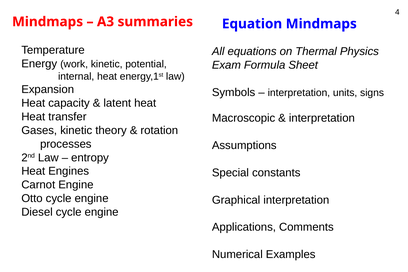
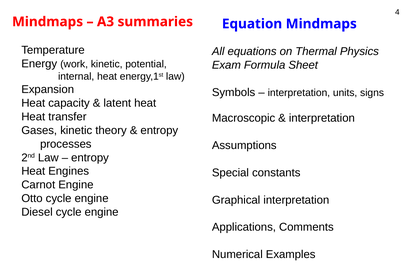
rotation at (159, 130): rotation -> entropy
